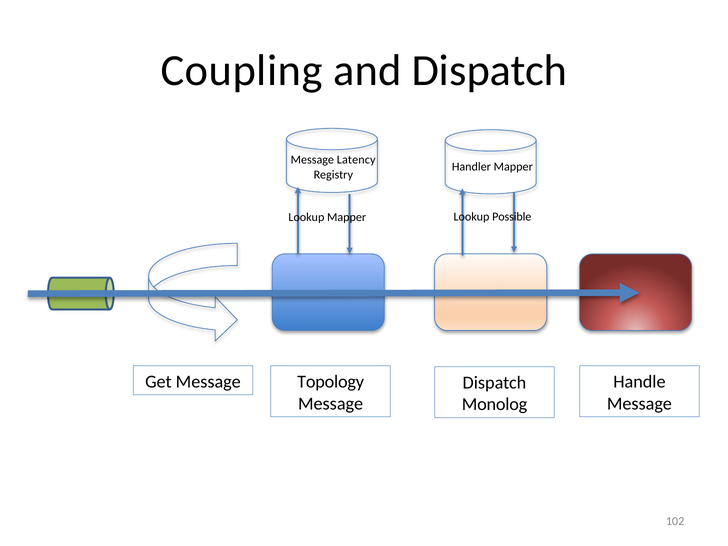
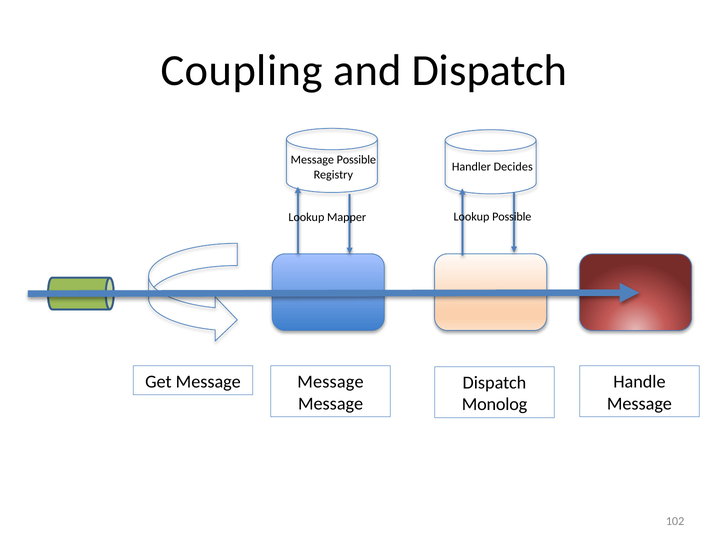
Message Latency: Latency -> Possible
Handler Mapper: Mapper -> Decides
Get Message Topology: Topology -> Message
